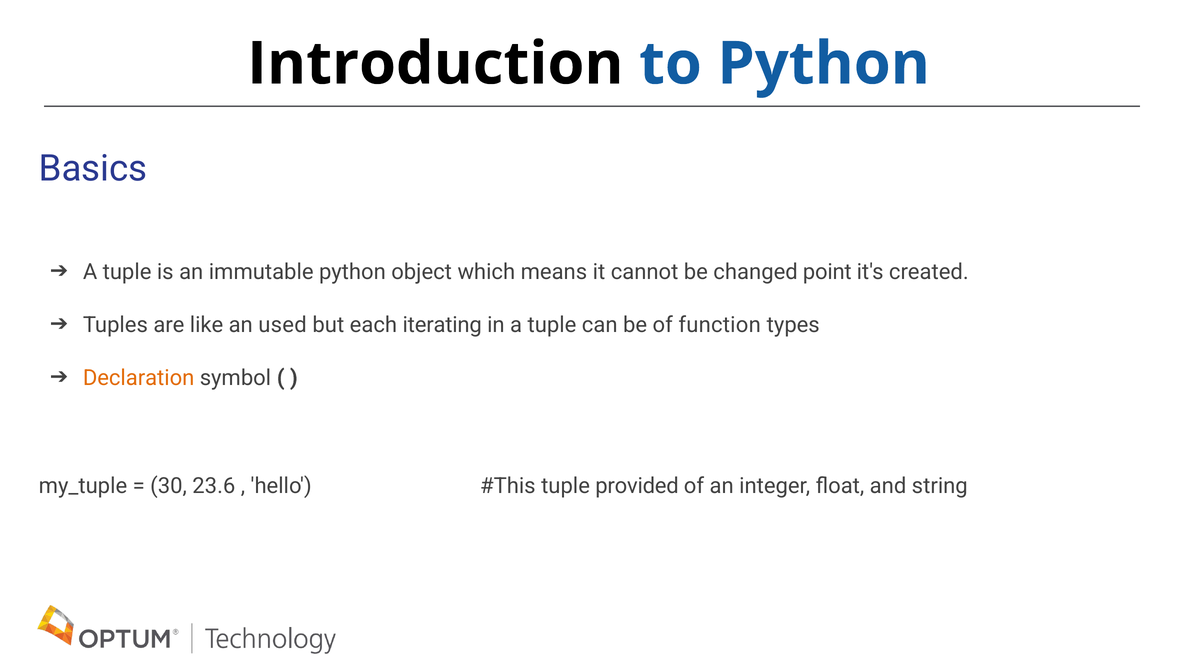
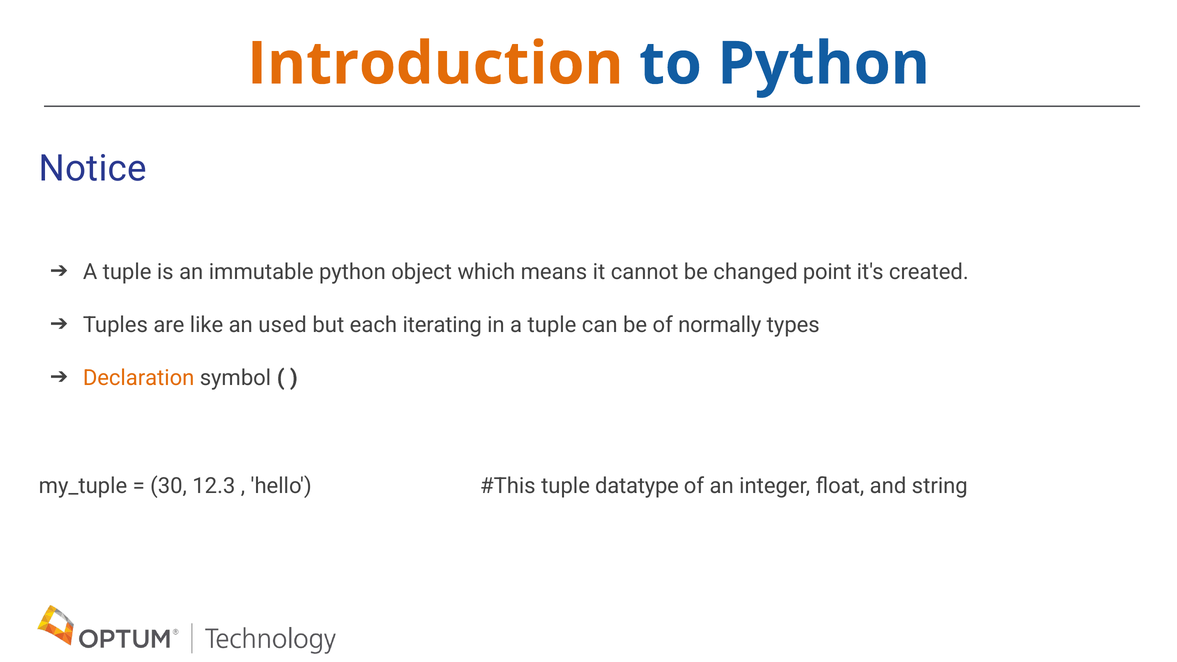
Introduction colour: black -> orange
Basics: Basics -> Notice
function: function -> normally
23.6: 23.6 -> 12.3
provided: provided -> datatype
